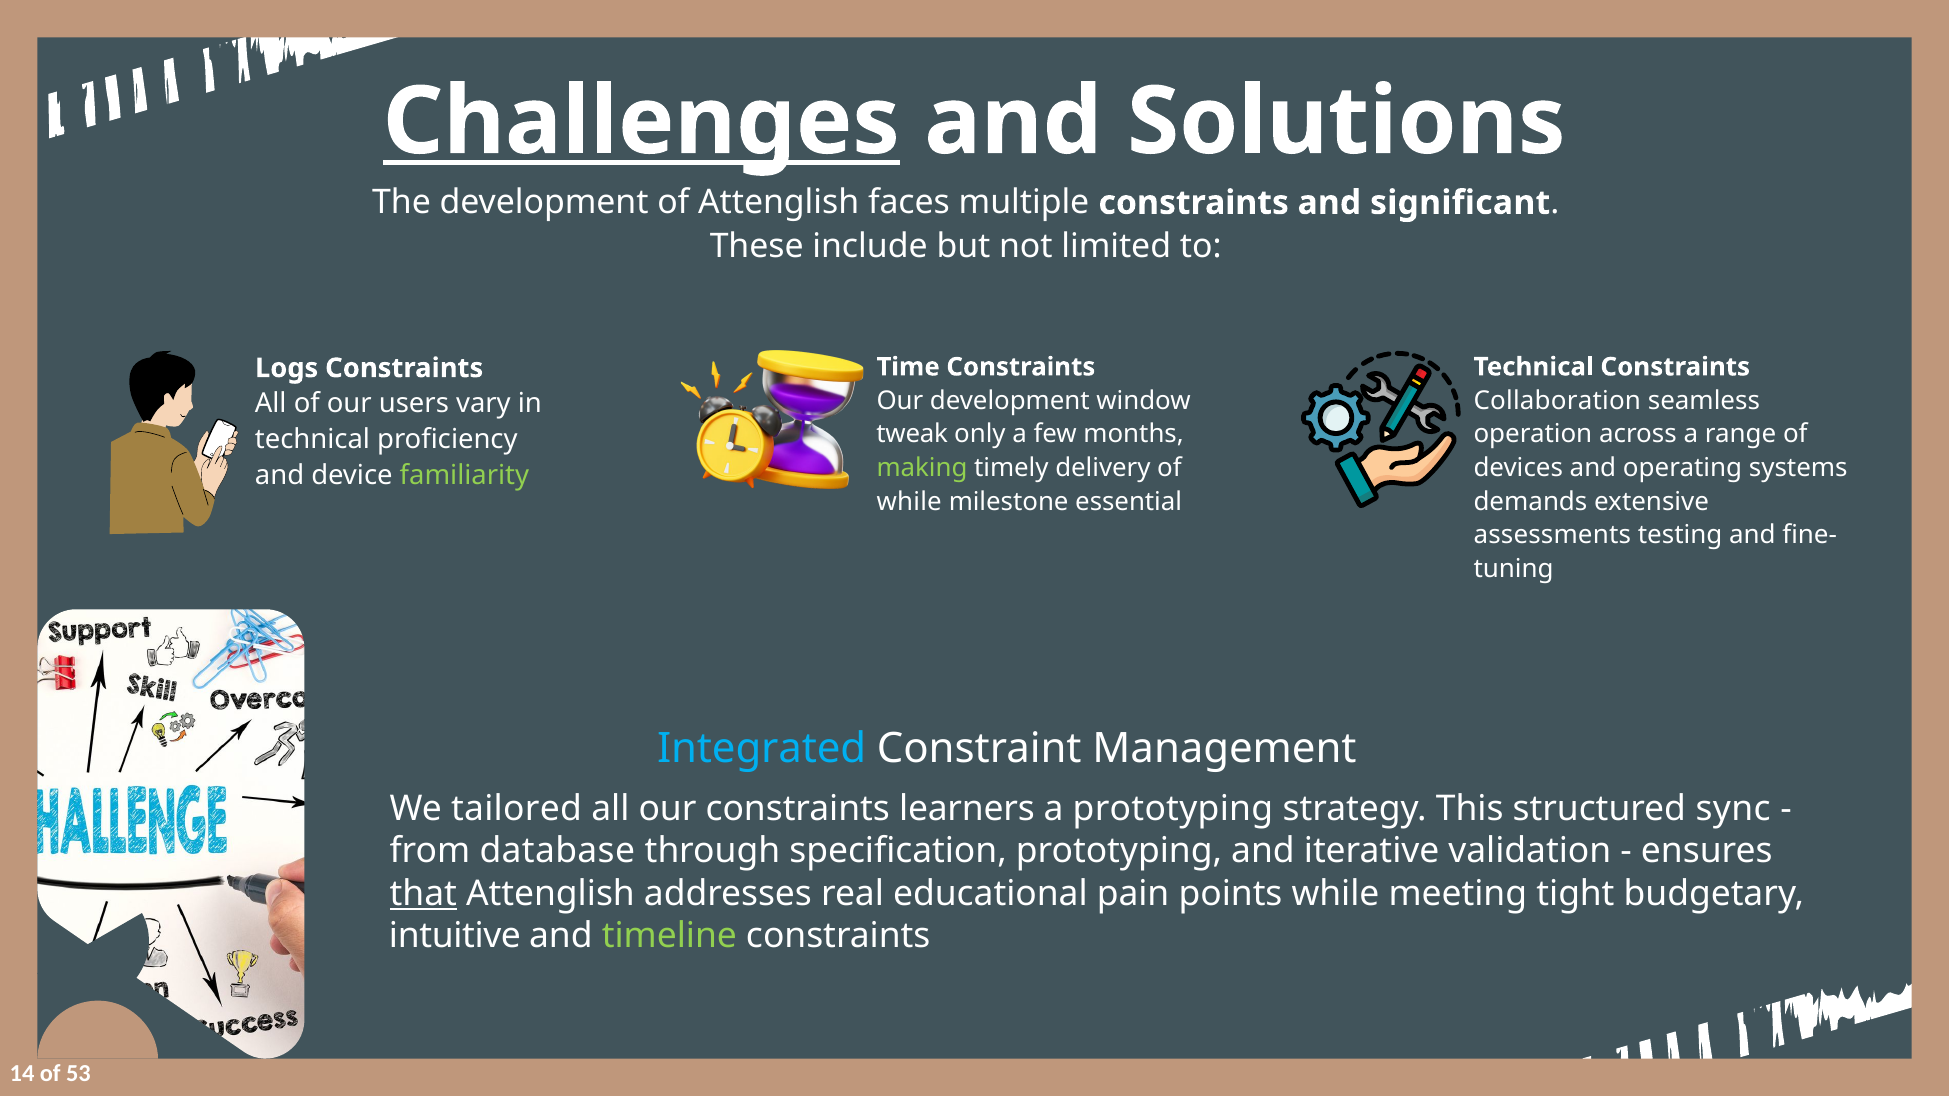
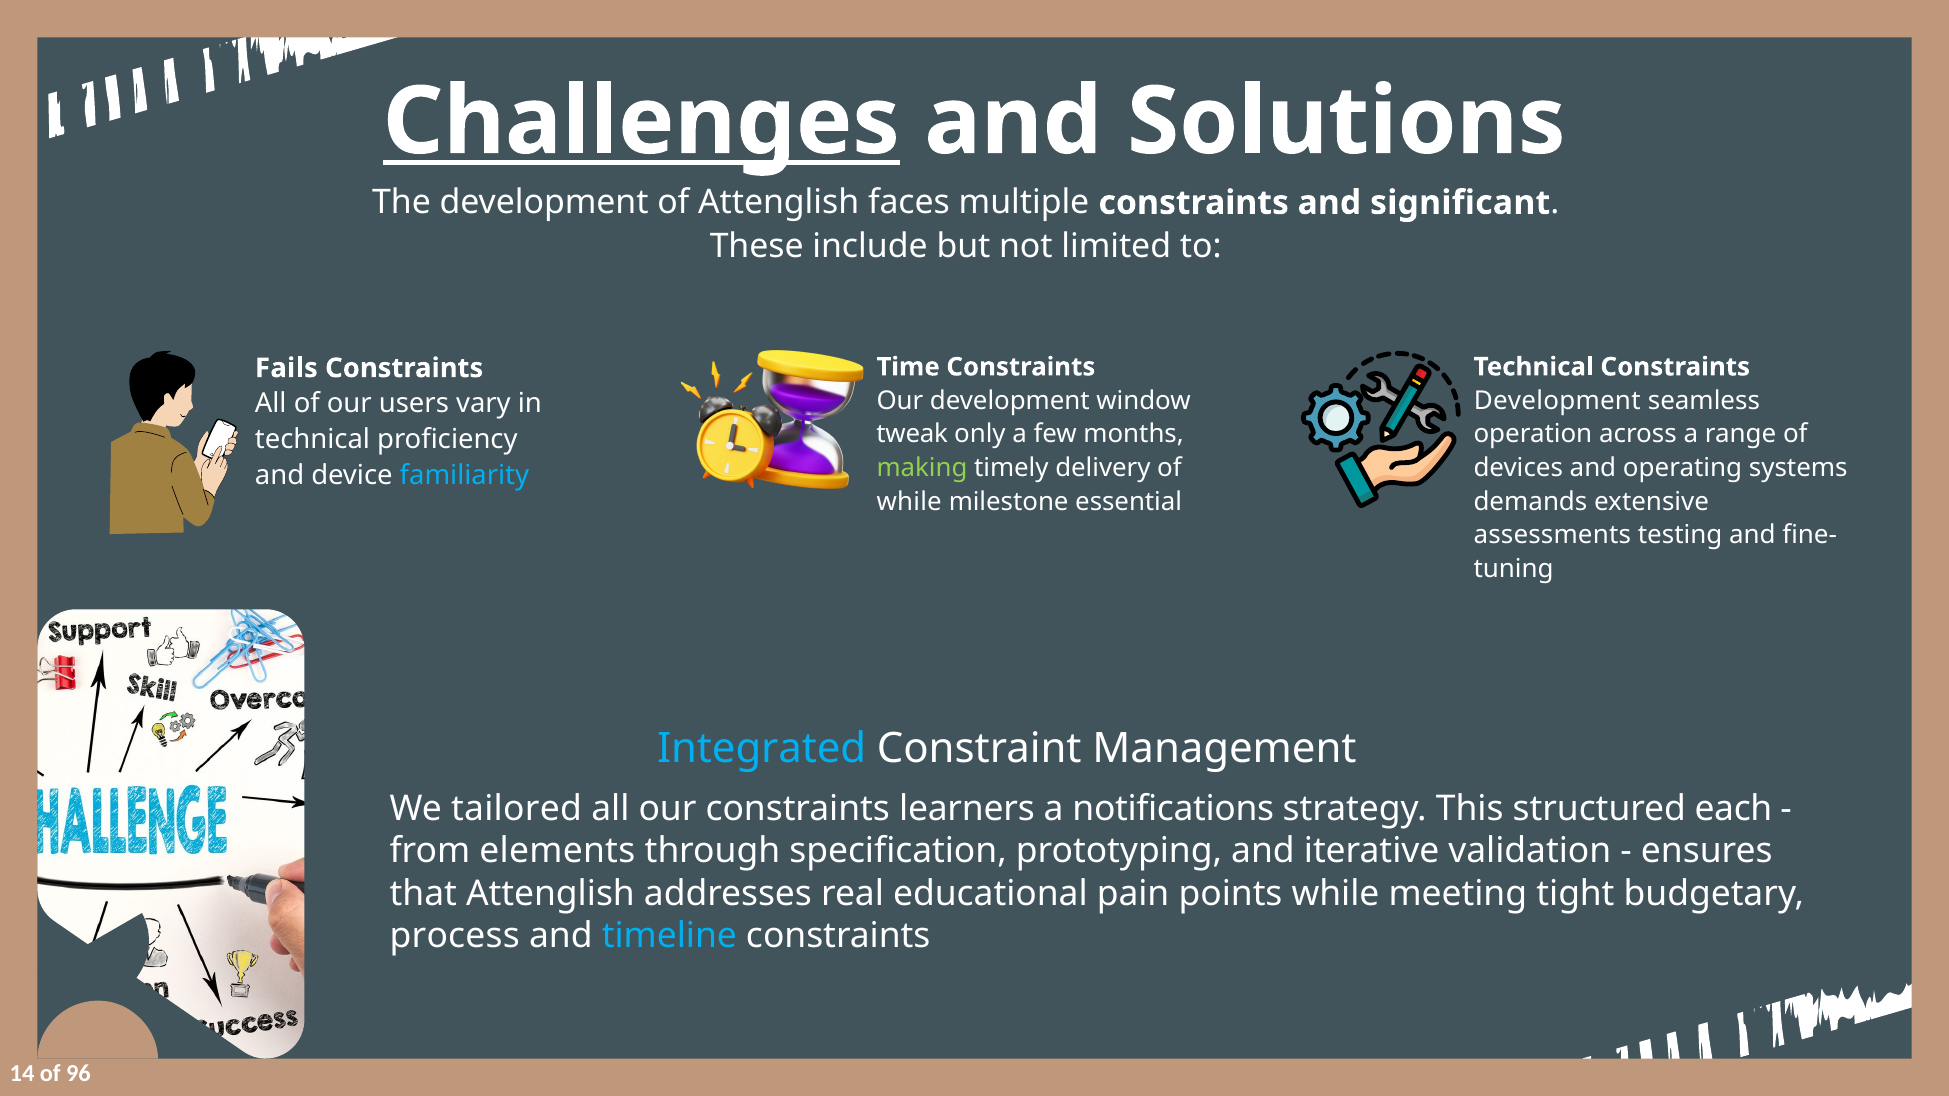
Logs: Logs -> Fails
Collaboration at (1557, 401): Collaboration -> Development
familiarity colour: light green -> light blue
a prototyping: prototyping -> notifications
sync: sync -> each
database: database -> elements
that underline: present -> none
intuitive: intuitive -> process
timeline colour: light green -> light blue
53: 53 -> 96
